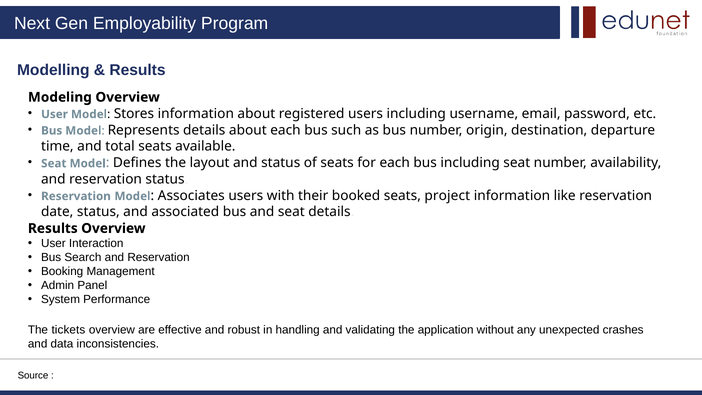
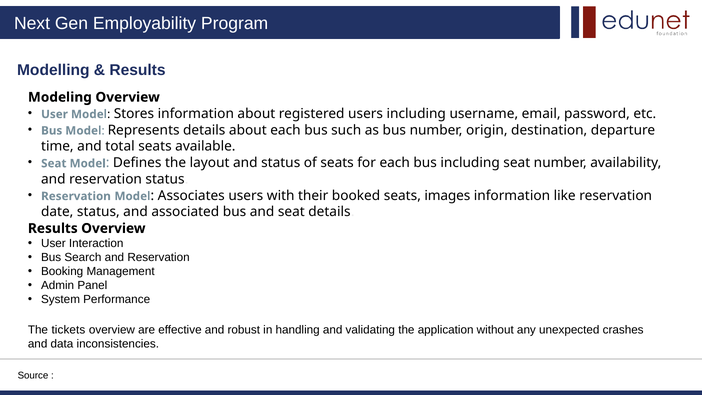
project: project -> images
